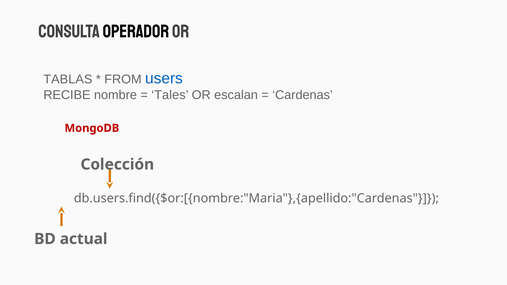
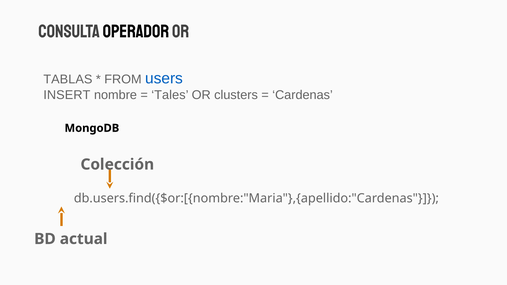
RECIBE: RECIBE -> INSERT
escalan: escalan -> clusters
MongoDB colour: red -> black
